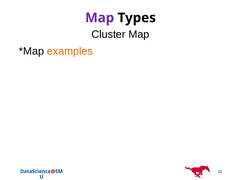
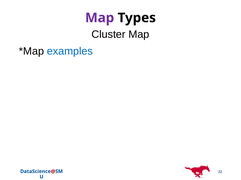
examples colour: orange -> blue
